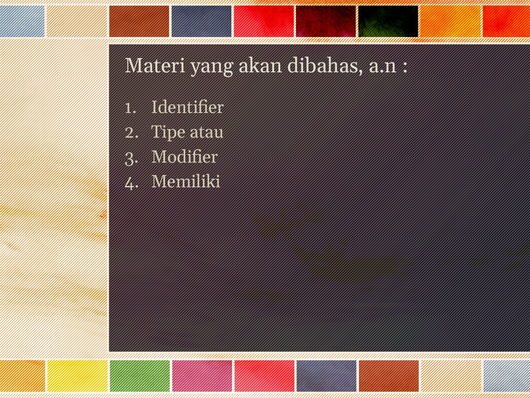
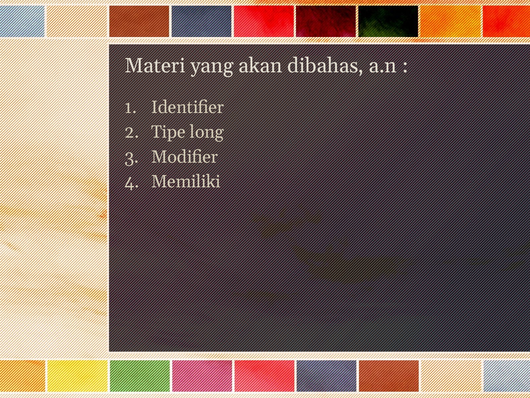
atau: atau -> long
